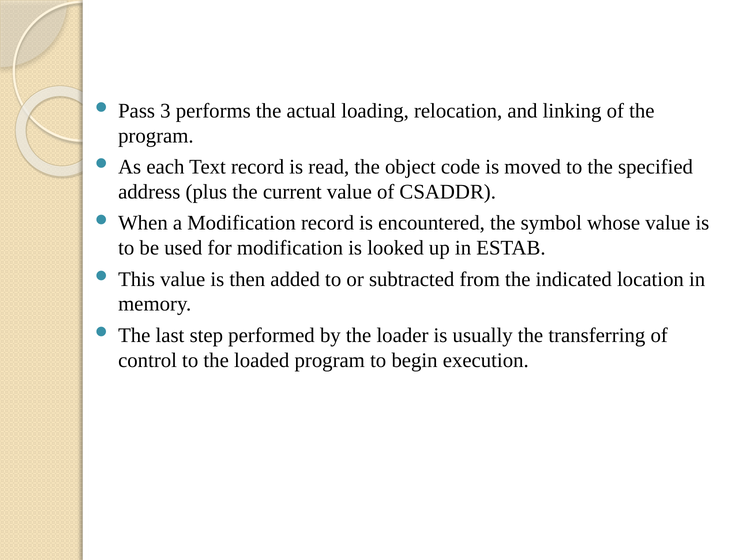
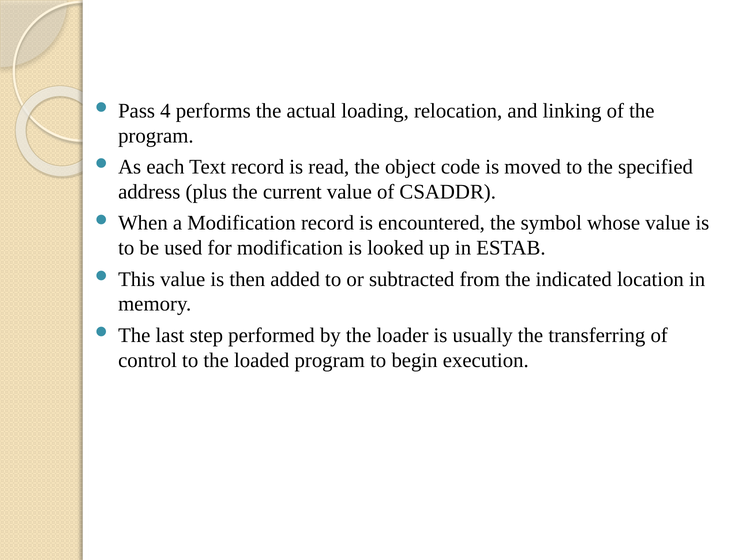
3: 3 -> 4
